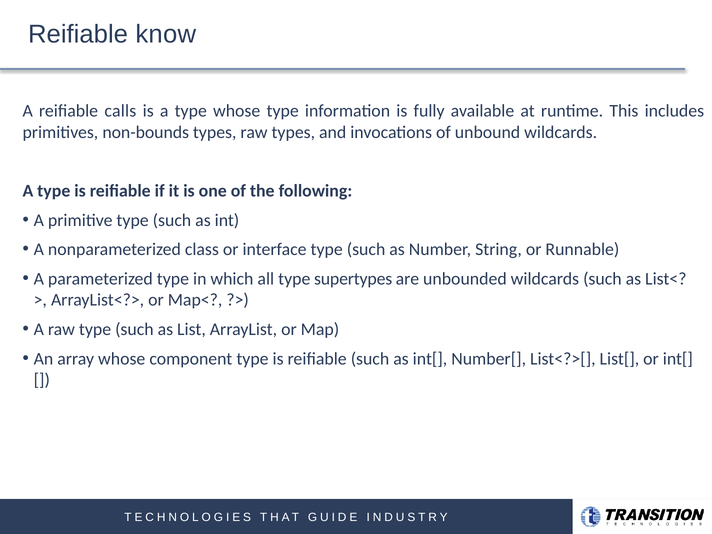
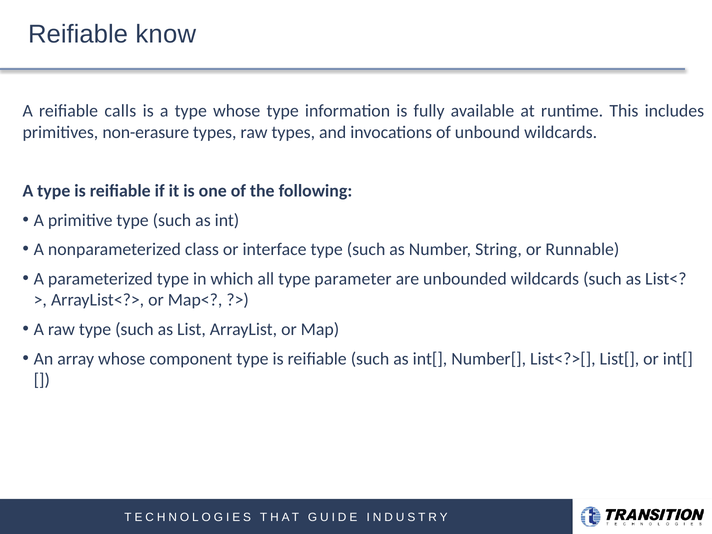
non-bounds: non-bounds -> non-erasure
supertypes: supertypes -> parameter
